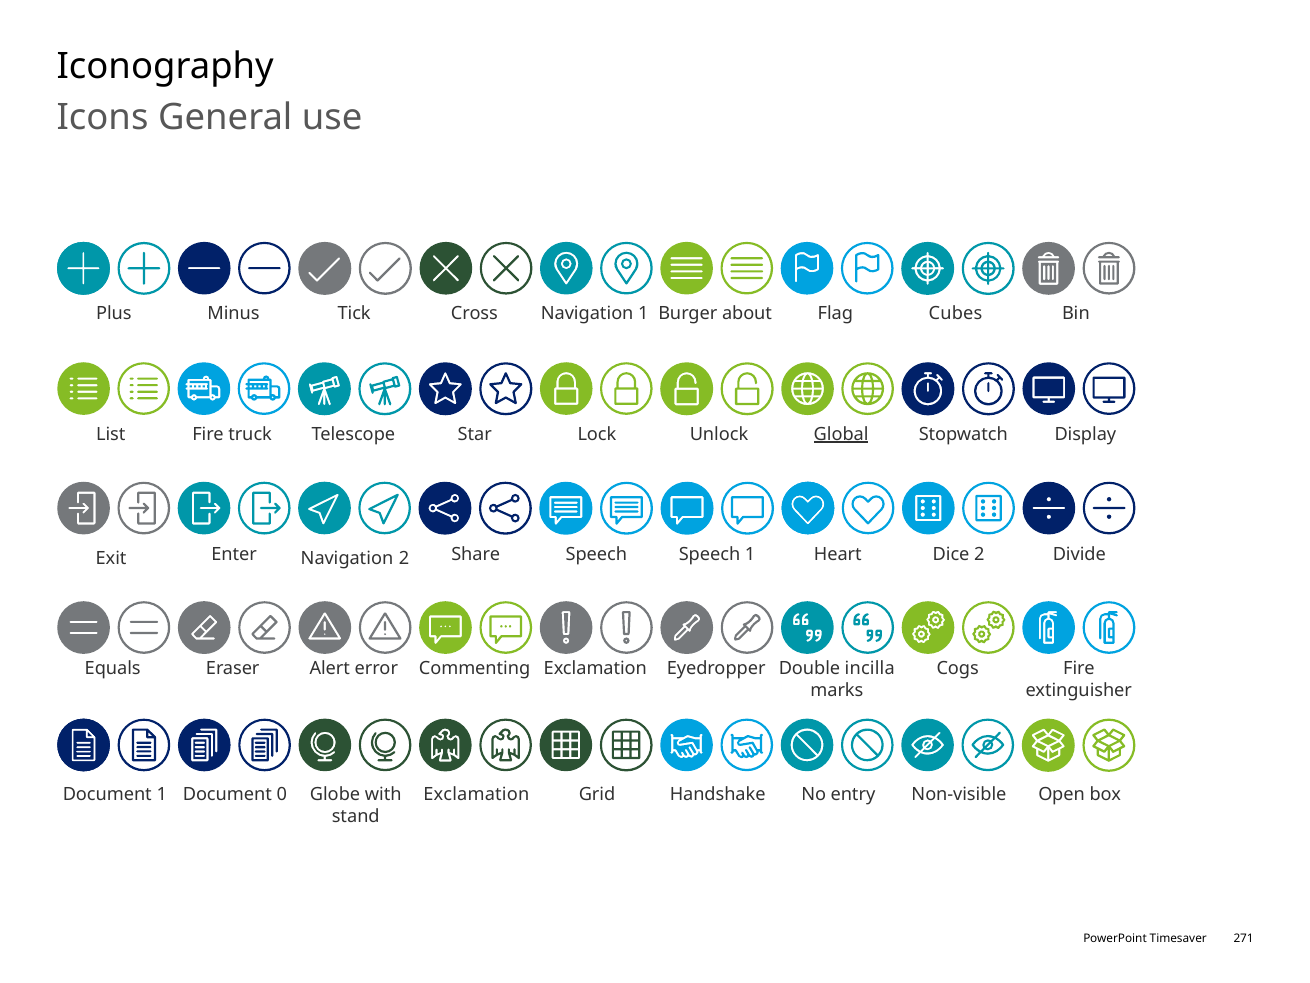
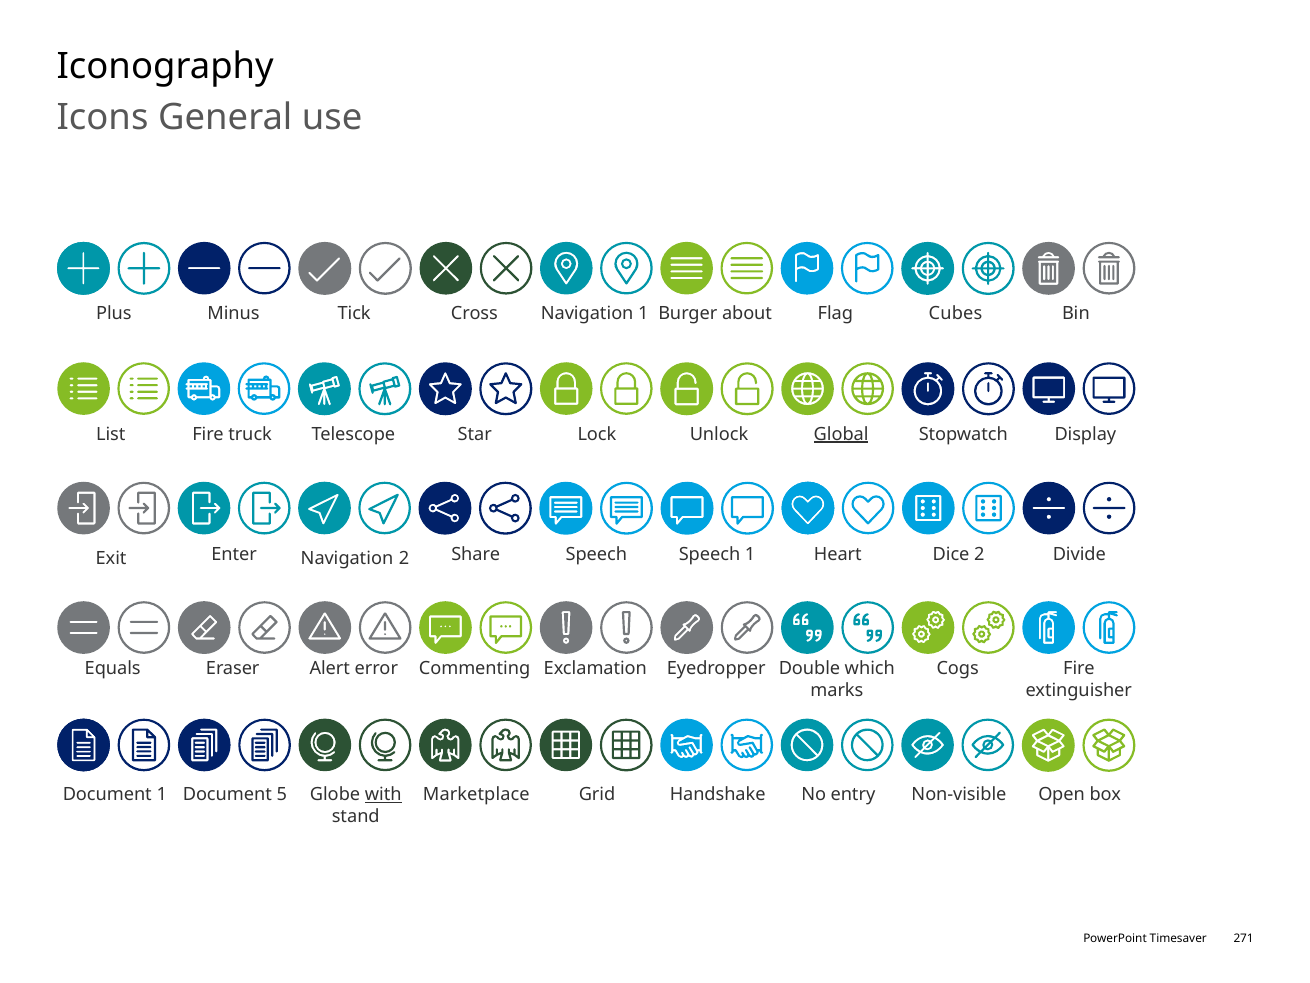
incilla: incilla -> which
0: 0 -> 5
with underline: none -> present
Exclamation at (476, 794): Exclamation -> Marketplace
